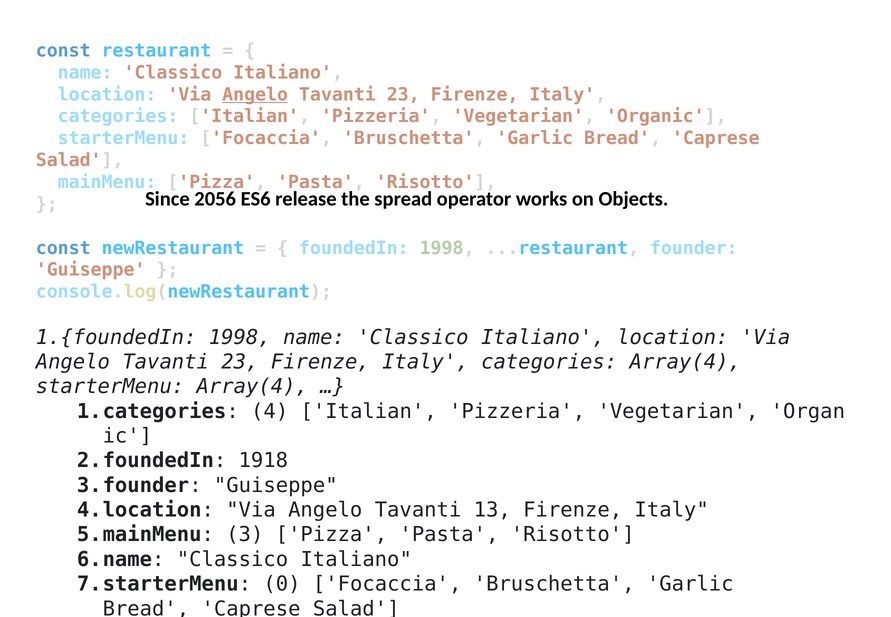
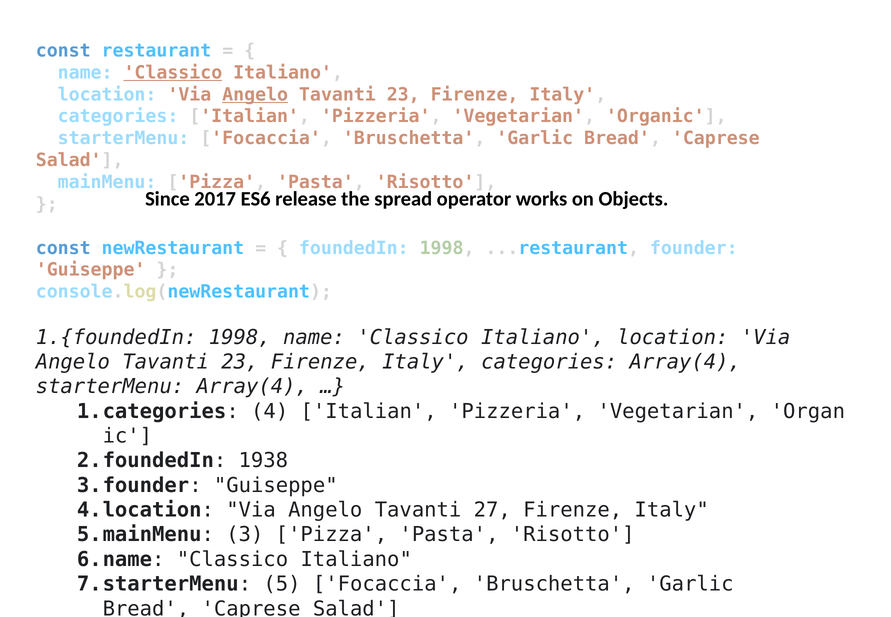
Classico at (173, 73) underline: none -> present
2056: 2056 -> 2017
1918: 1918 -> 1938
13: 13 -> 27
0: 0 -> 5
